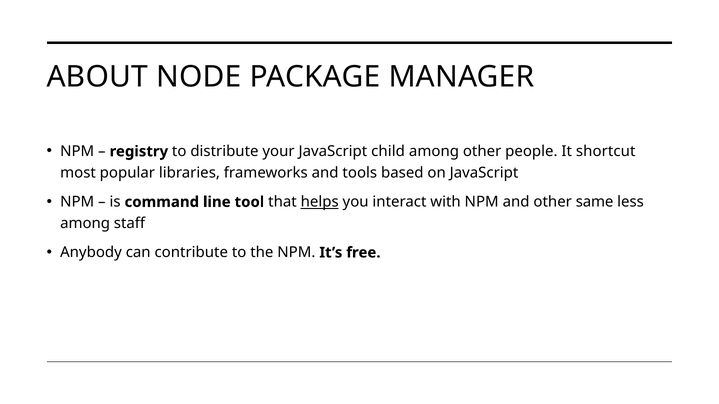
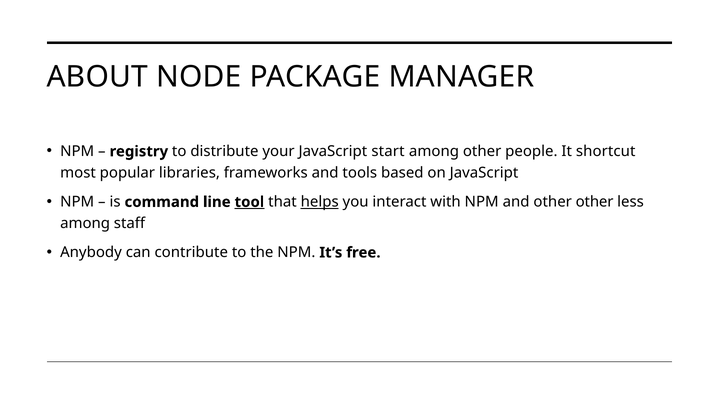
child: child -> start
tool underline: none -> present
other same: same -> other
